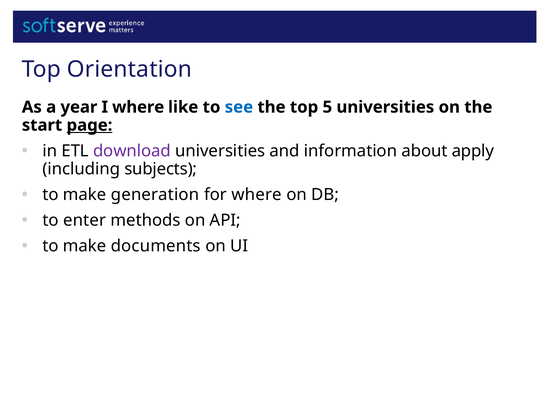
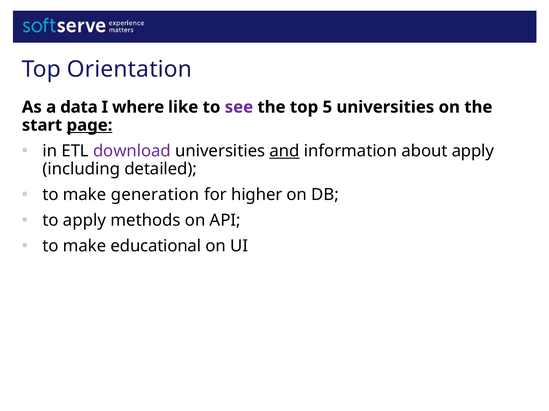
year: year -> data
see colour: blue -> purple
and underline: none -> present
subjects: subjects -> detailed
for where: where -> higher
to enter: enter -> apply
documents: documents -> educational
